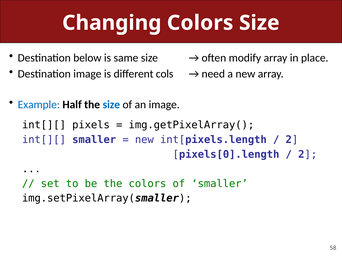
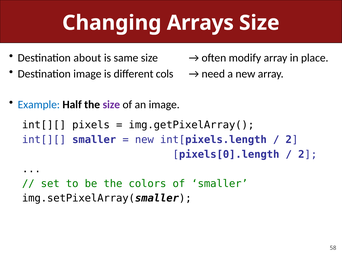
Changing Colors: Colors -> Arrays
below: below -> about
size at (111, 104) colour: blue -> purple
